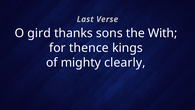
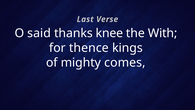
gird: gird -> said
sons: sons -> knee
clearly: clearly -> comes
